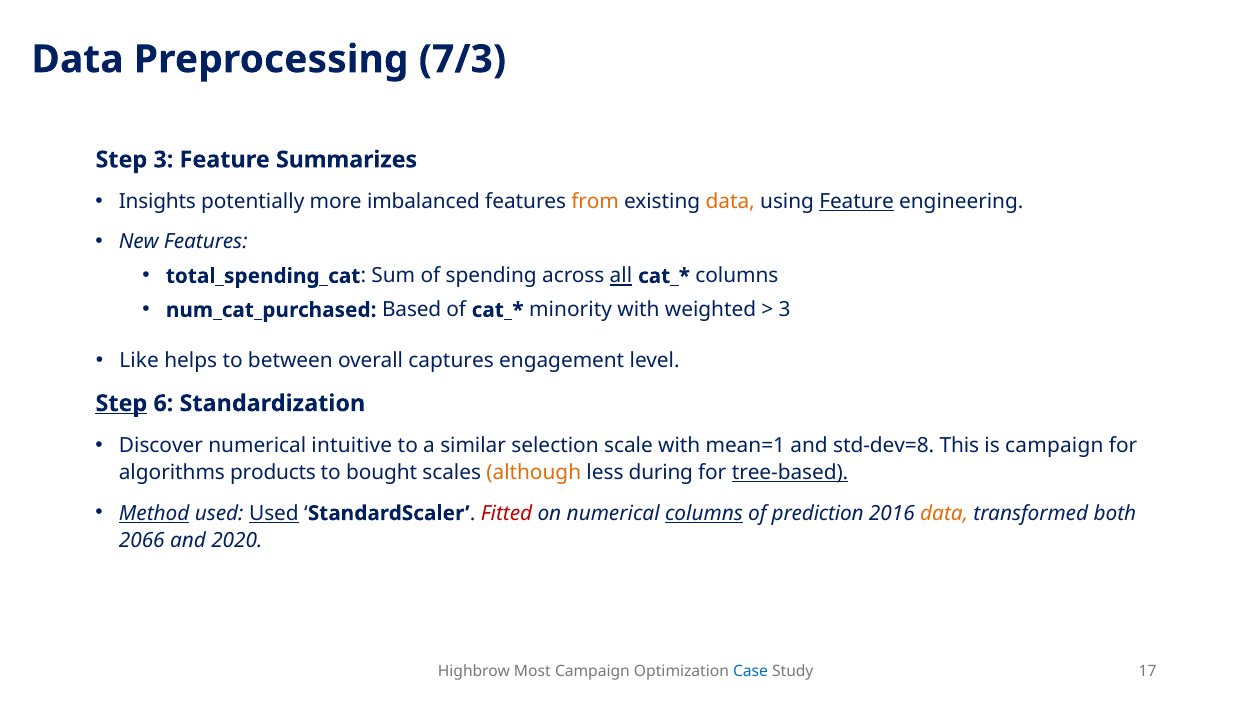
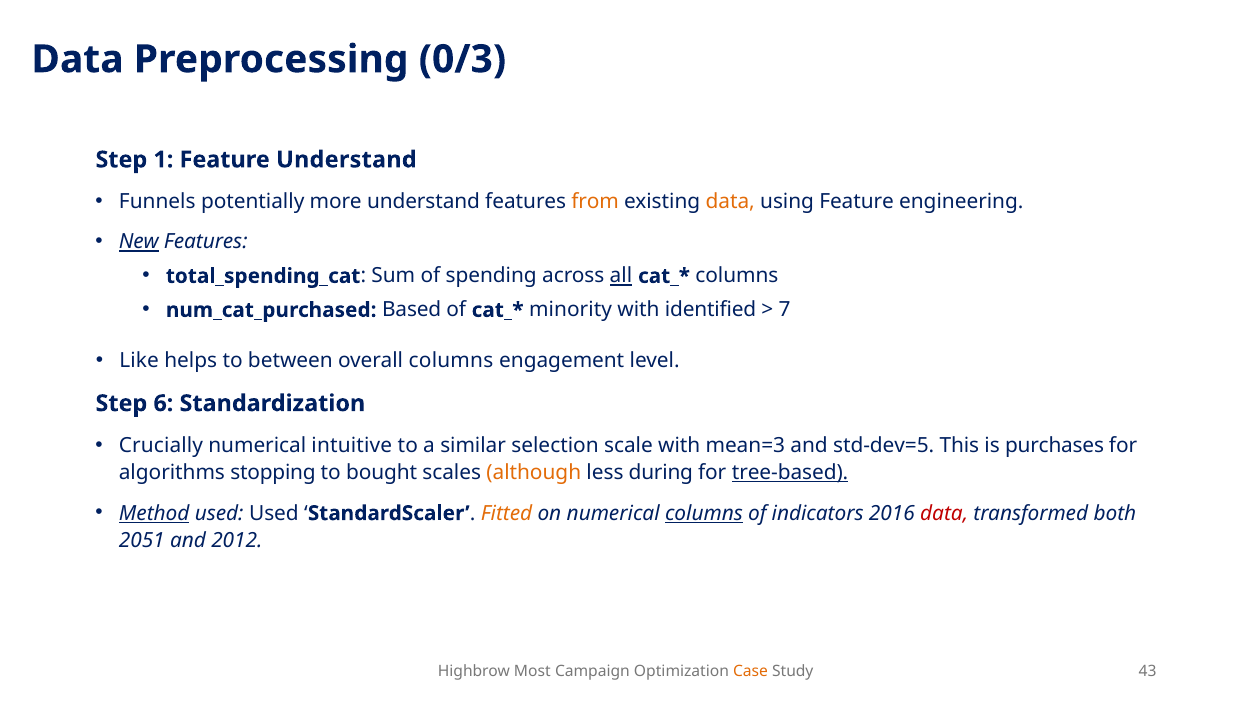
7/3: 7/3 -> 0/3
Step 3: 3 -> 1
Feature Summarizes: Summarizes -> Understand
Insights: Insights -> Funnels
more imbalanced: imbalanced -> understand
Feature at (857, 202) underline: present -> none
New underline: none -> present
weighted: weighted -> identified
3 at (785, 310): 3 -> 7
overall captures: captures -> columns
Step at (121, 404) underline: present -> none
Discover: Discover -> Crucially
mean=1: mean=1 -> mean=3
std-dev=8: std-dev=8 -> std-dev=5
is campaign: campaign -> purchases
products: products -> stopping
Used at (274, 513) underline: present -> none
Fitted colour: red -> orange
prediction: prediction -> indicators
data at (944, 513) colour: orange -> red
2066: 2066 -> 2051
2020: 2020 -> 2012
Case colour: blue -> orange
17: 17 -> 43
